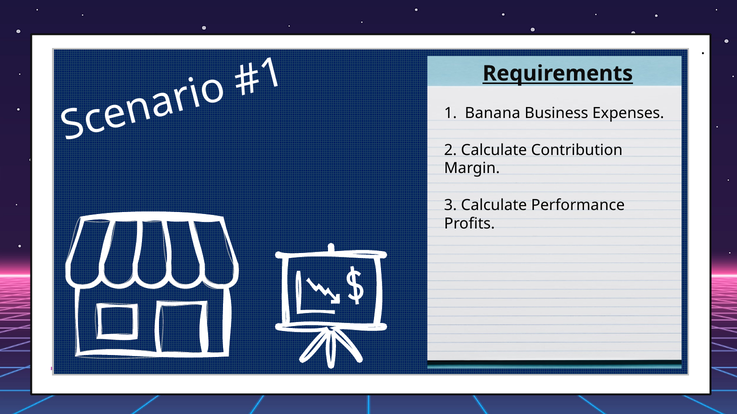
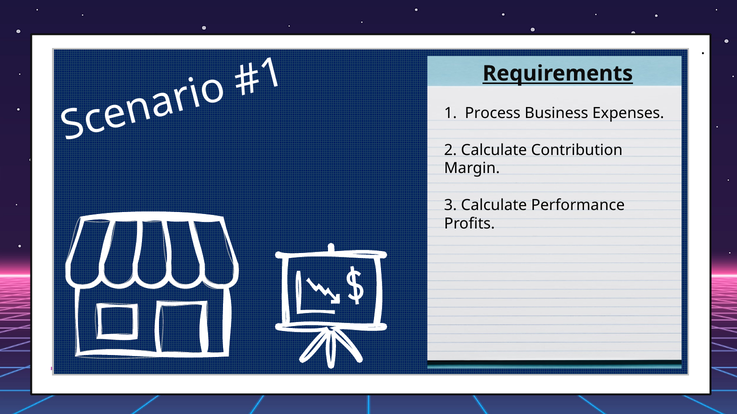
Banana: Banana -> Process
